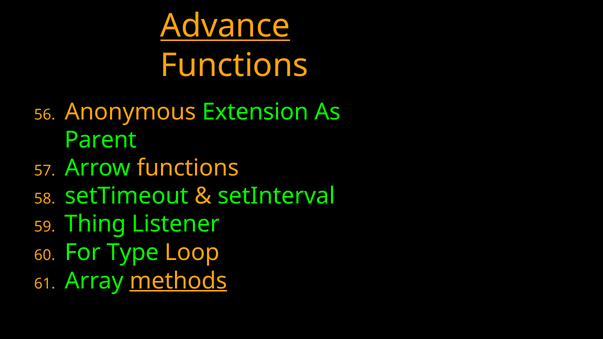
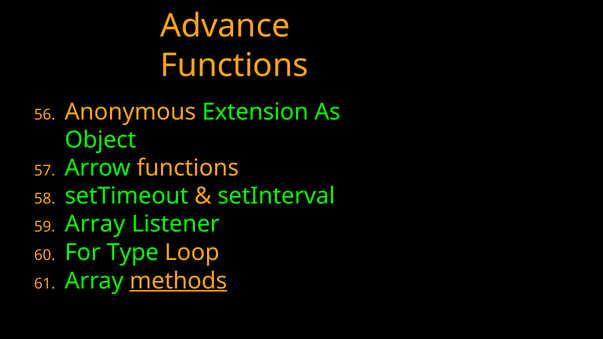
Advance underline: present -> none
Parent: Parent -> Object
Thing at (95, 224): Thing -> Array
